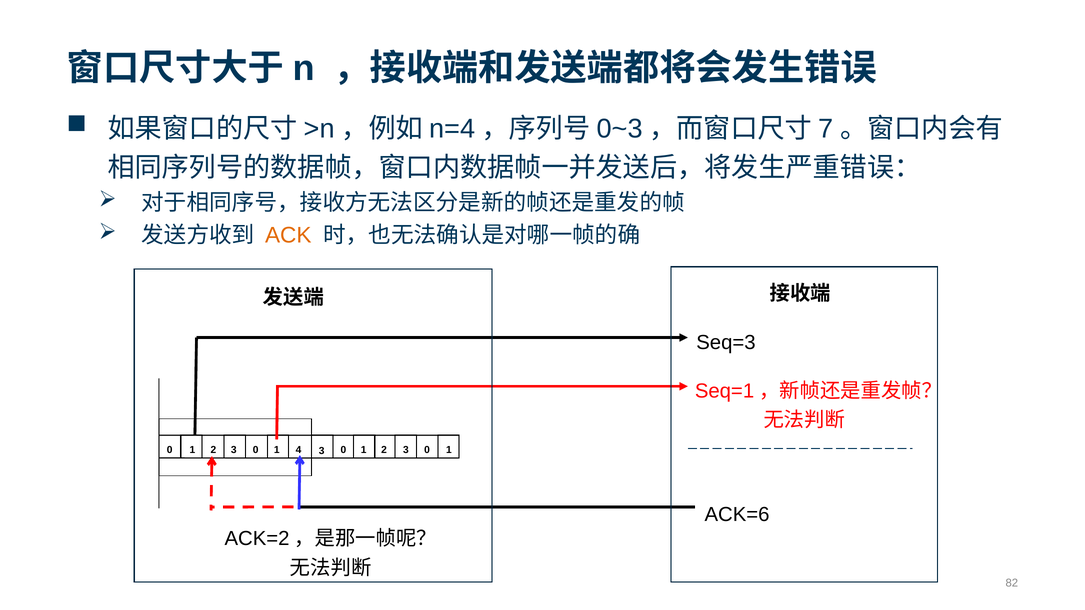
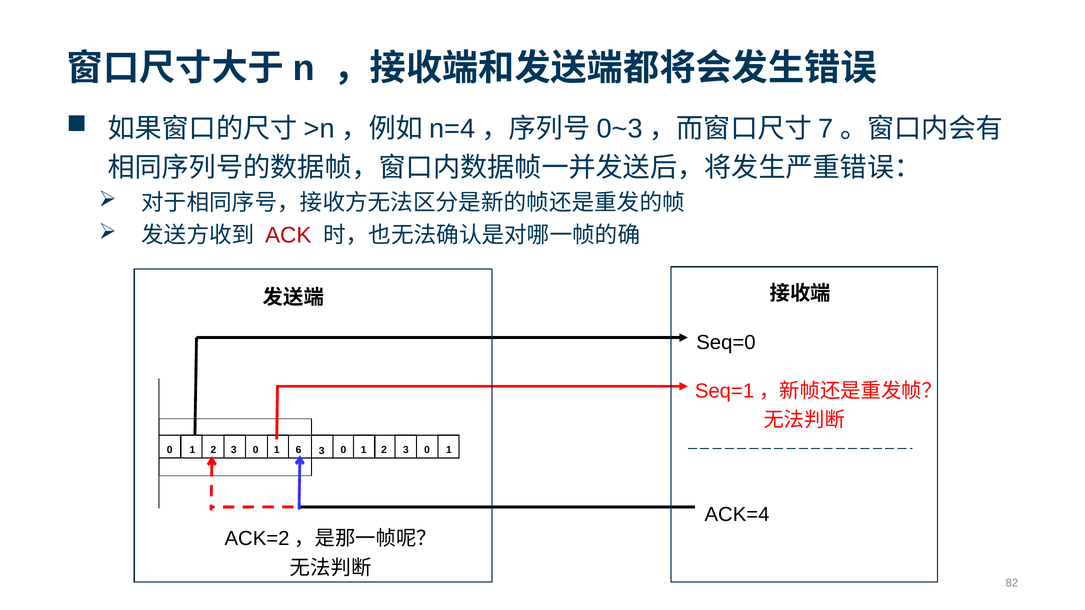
ACK colour: orange -> red
Seq=3: Seq=3 -> Seq=0
4: 4 -> 6
ACK=6: ACK=6 -> ACK=4
